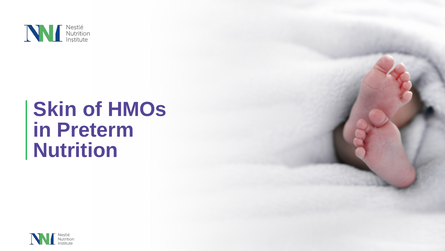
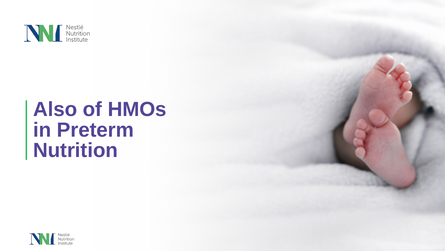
Skin: Skin -> Also
